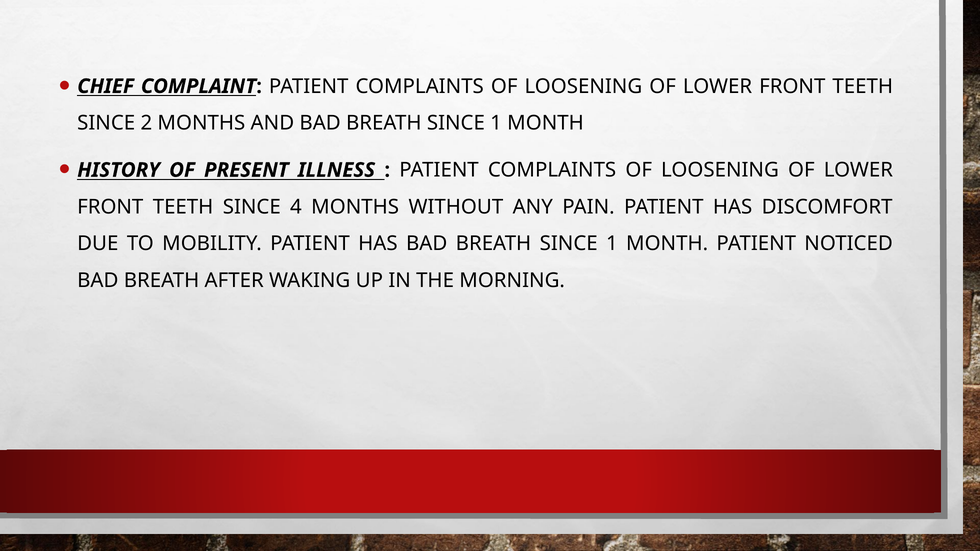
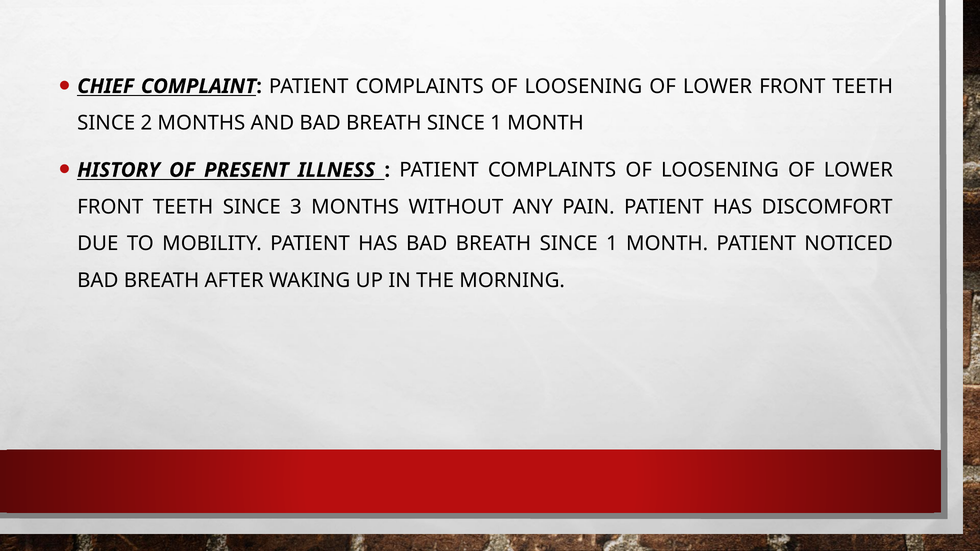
4: 4 -> 3
